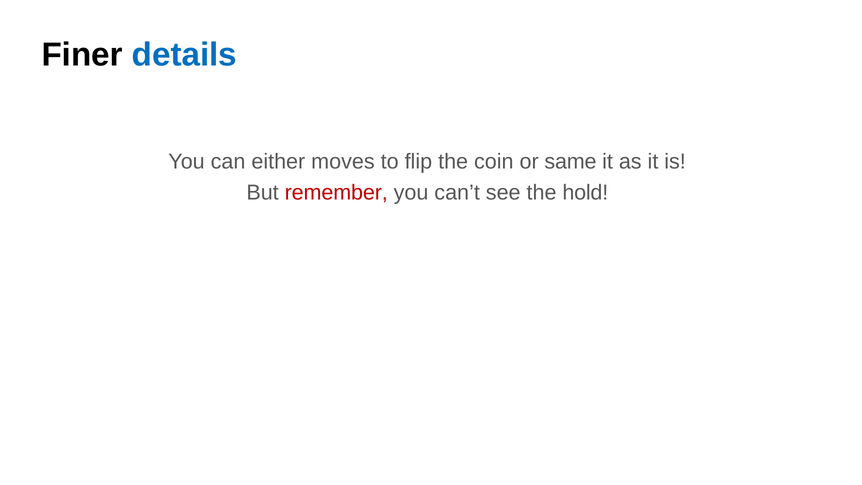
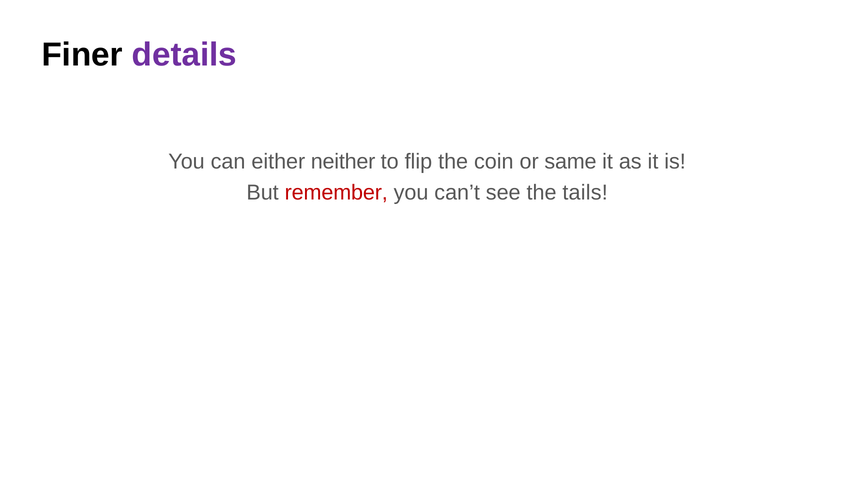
details colour: blue -> purple
moves: moves -> neither
hold: hold -> tails
